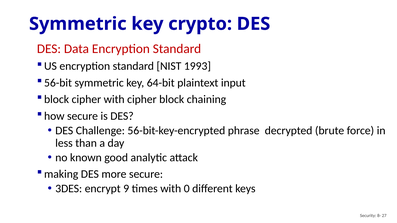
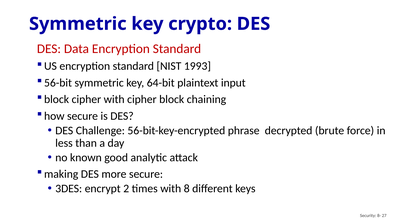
9: 9 -> 2
0: 0 -> 8
